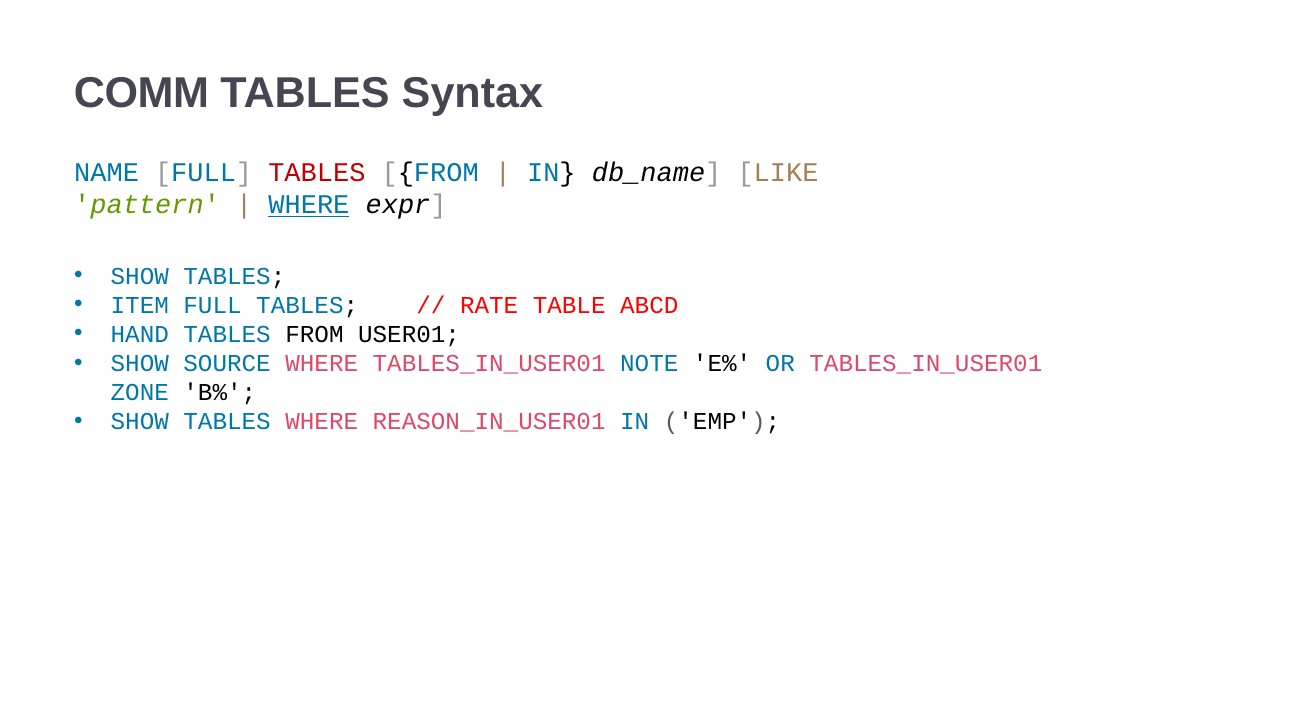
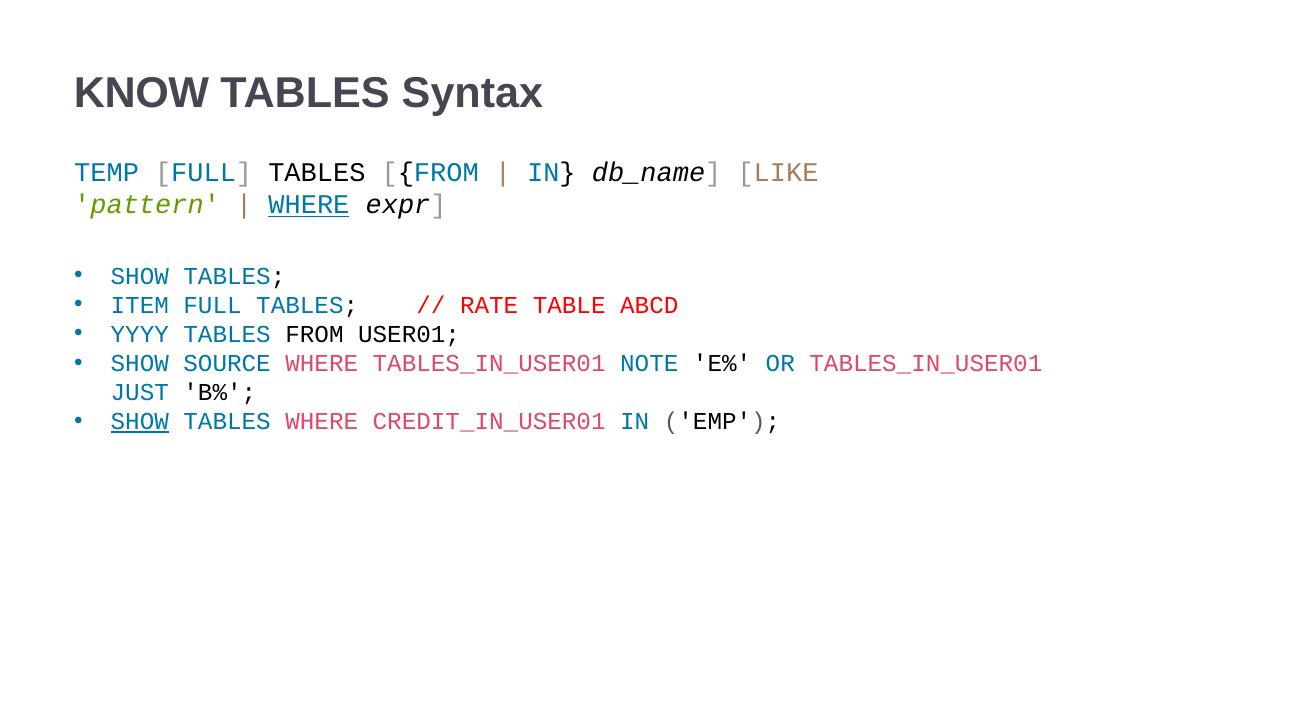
COMM: COMM -> KNOW
NAME: NAME -> TEMP
TABLES at (317, 173) colour: red -> black
HAND: HAND -> YYYY
ZONE: ZONE -> JUST
SHOW at (140, 422) underline: none -> present
REASON_IN_USER01: REASON_IN_USER01 -> CREDIT_IN_USER01
